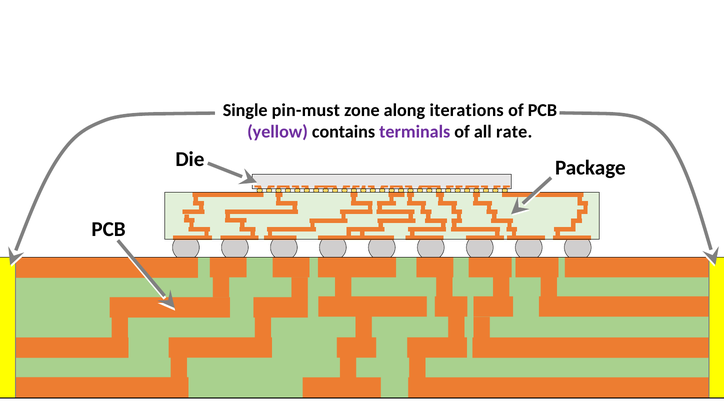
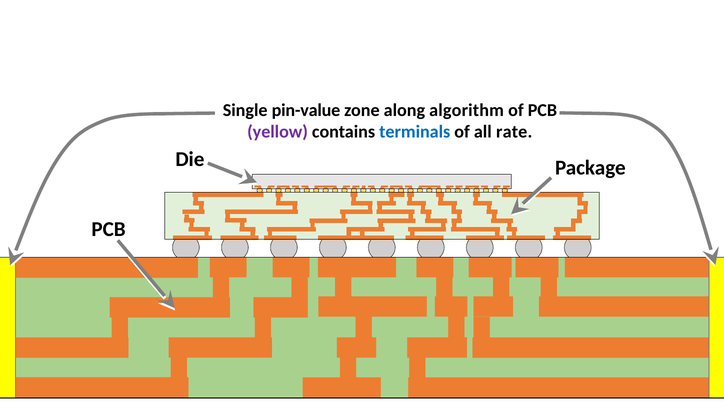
pin-must: pin-must -> pin-value
iterations: iterations -> algorithm
terminals colour: purple -> blue
